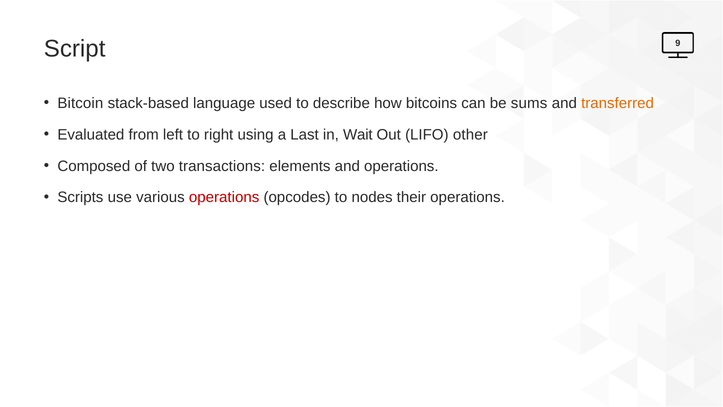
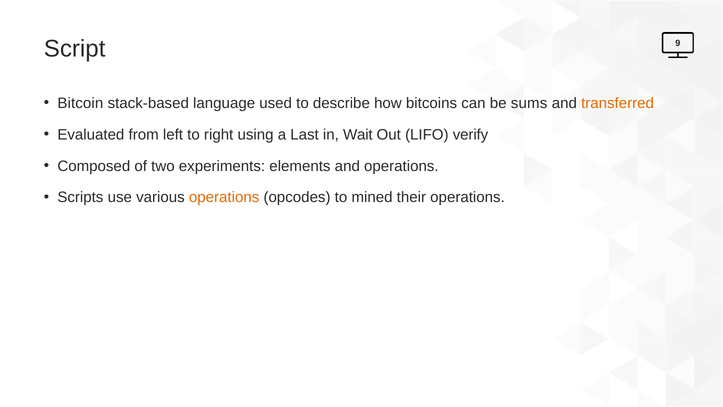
other: other -> verify
transactions: transactions -> experiments
operations at (224, 197) colour: red -> orange
nodes: nodes -> mined
